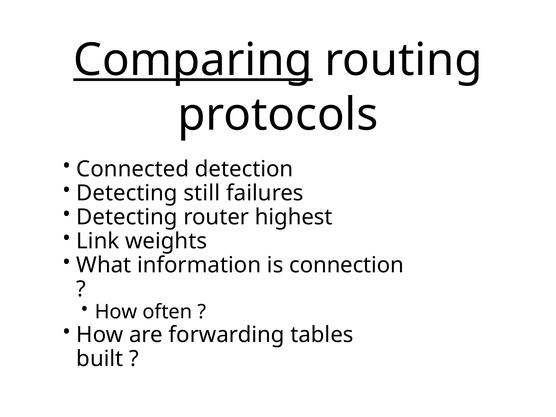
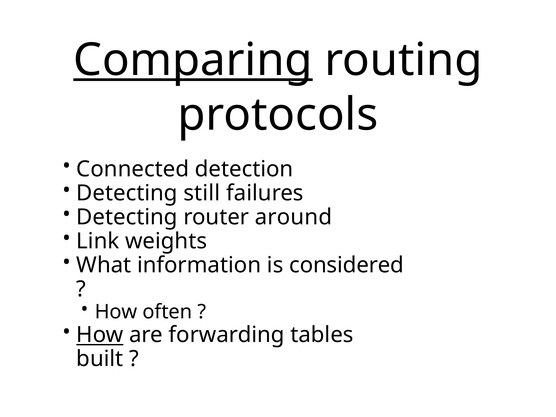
highest: highest -> around
connection: connection -> considered
How at (100, 335) underline: none -> present
